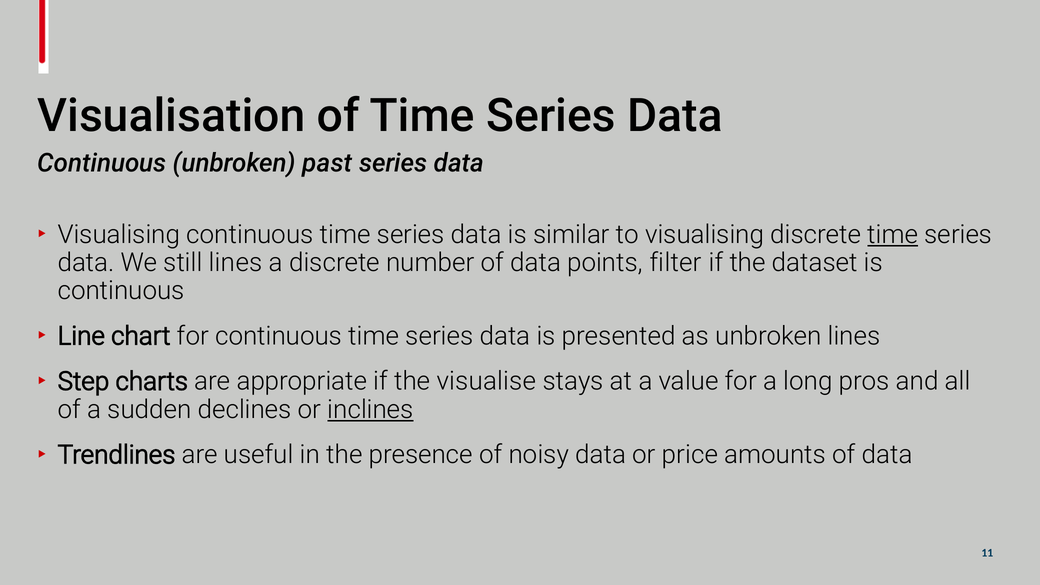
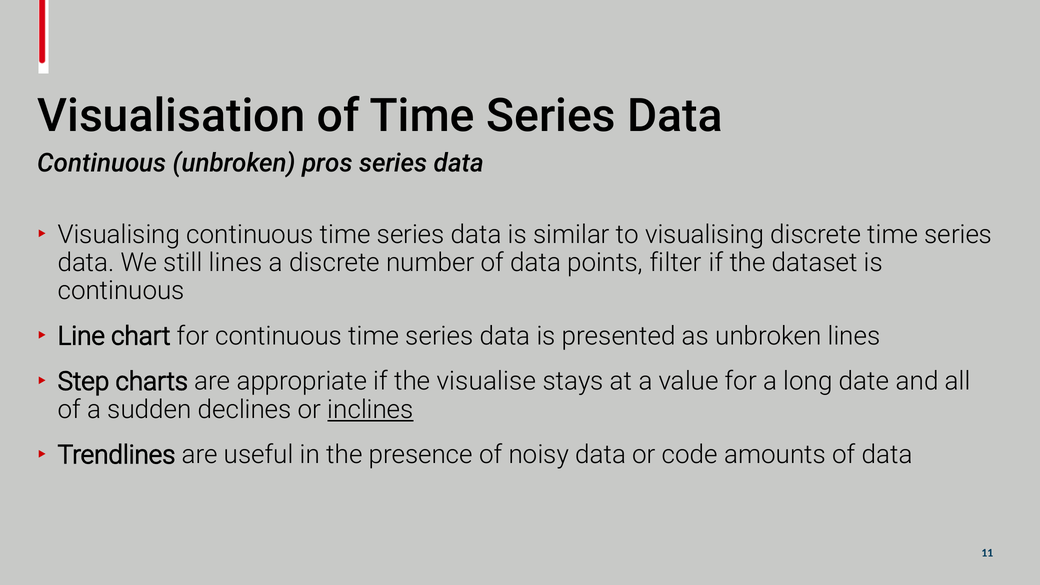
past: past -> pros
time at (893, 234) underline: present -> none
pros: pros -> date
price: price -> code
